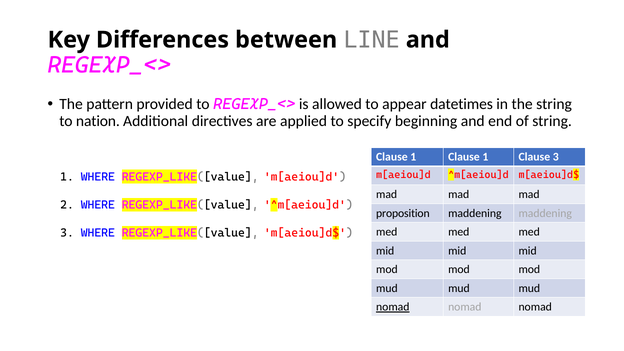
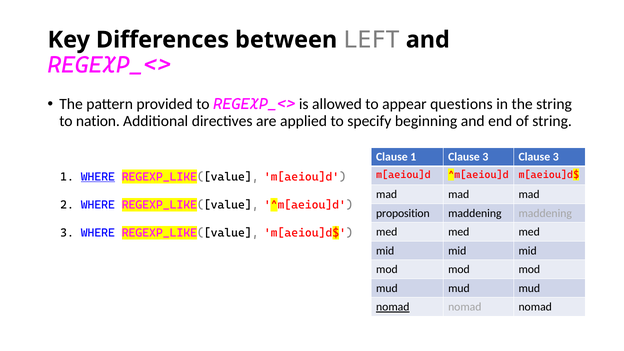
LINE: LINE -> LEFT
datetimes: datetimes -> questions
1 Clause 1: 1 -> 3
WHERE at (98, 177) underline: none -> present
